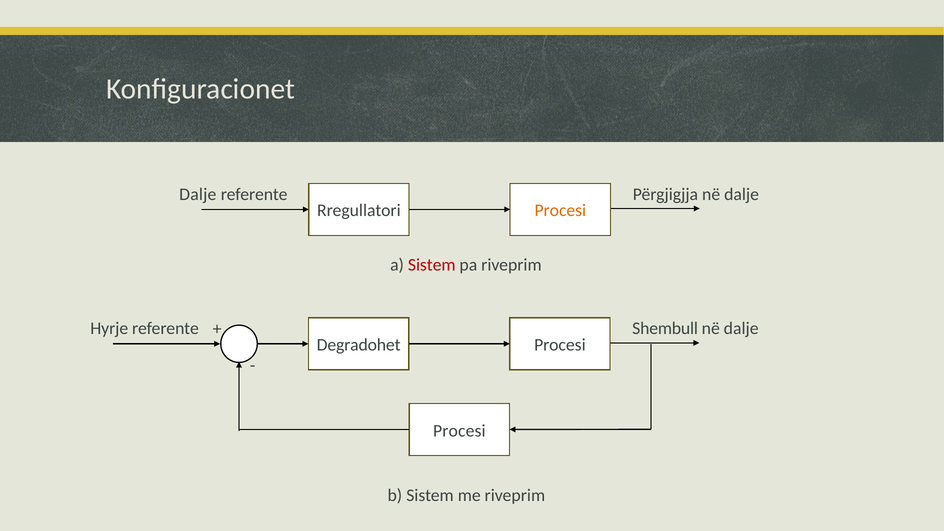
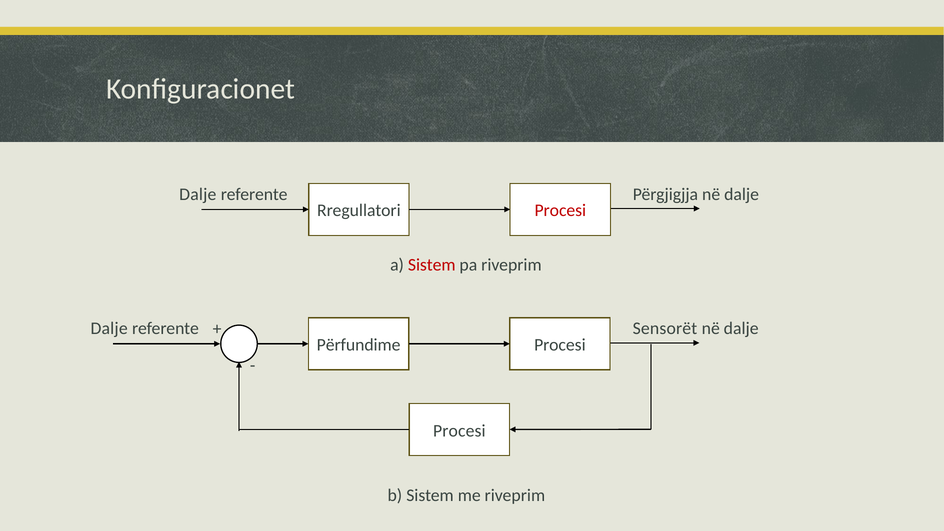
Procesi at (560, 211) colour: orange -> red
Hyrje at (109, 329): Hyrje -> Dalje
Shembull: Shembull -> Sensorët
Degradohet: Degradohet -> Përfundime
